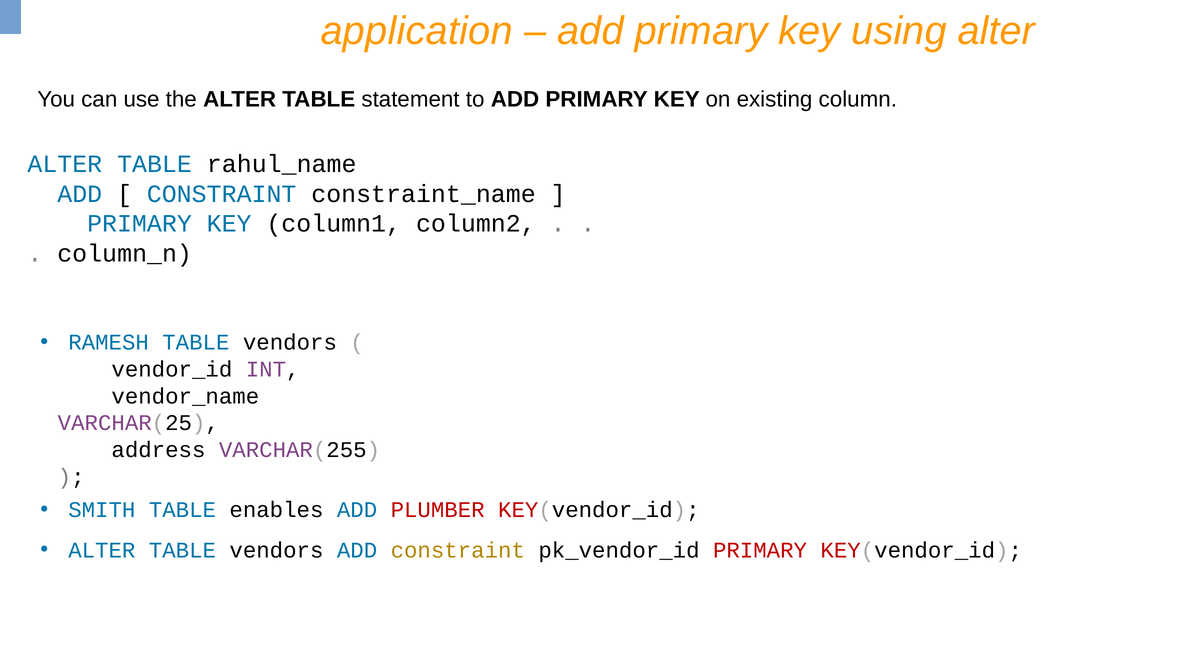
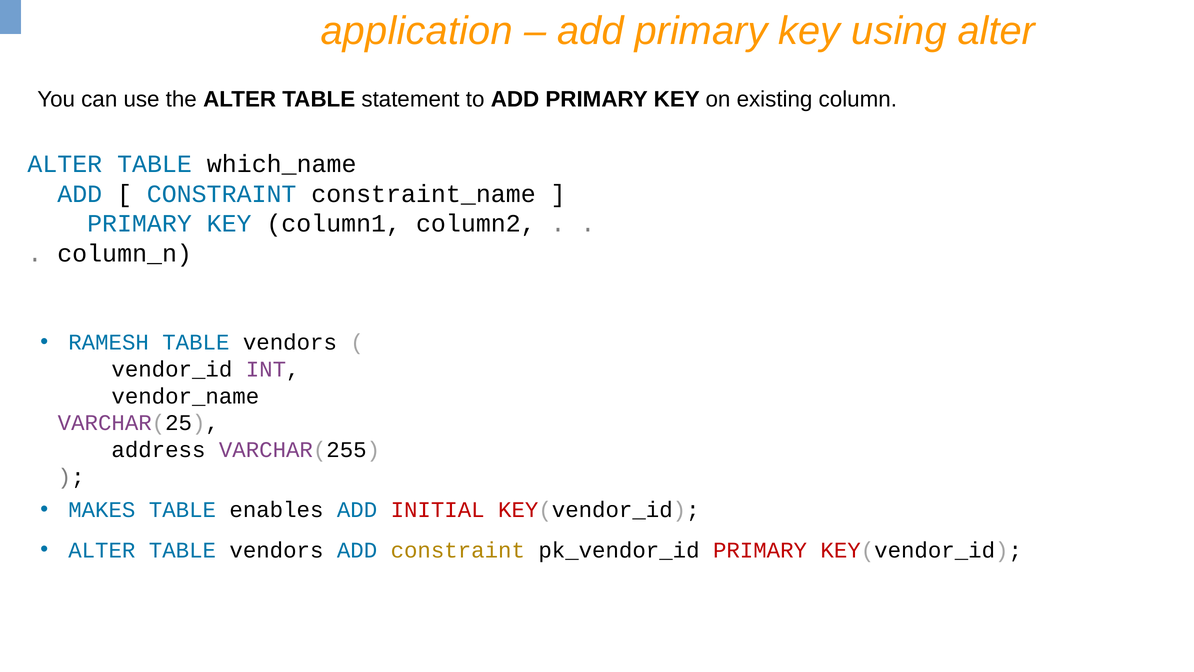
rahul_name: rahul_name -> which_name
SMITH: SMITH -> MAKES
PLUMBER: PLUMBER -> INITIAL
